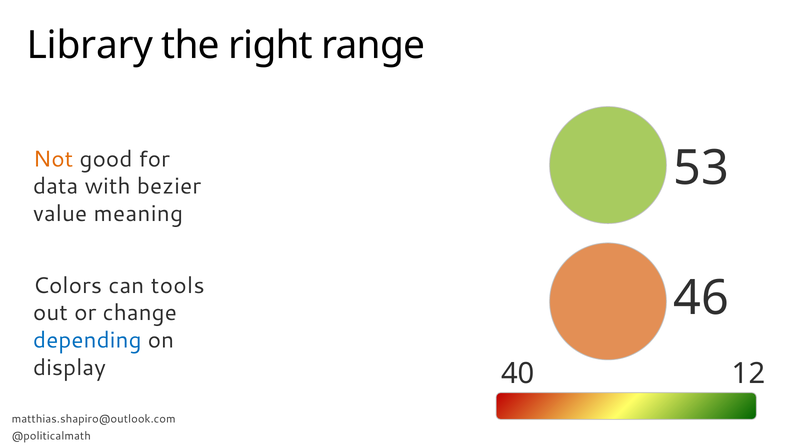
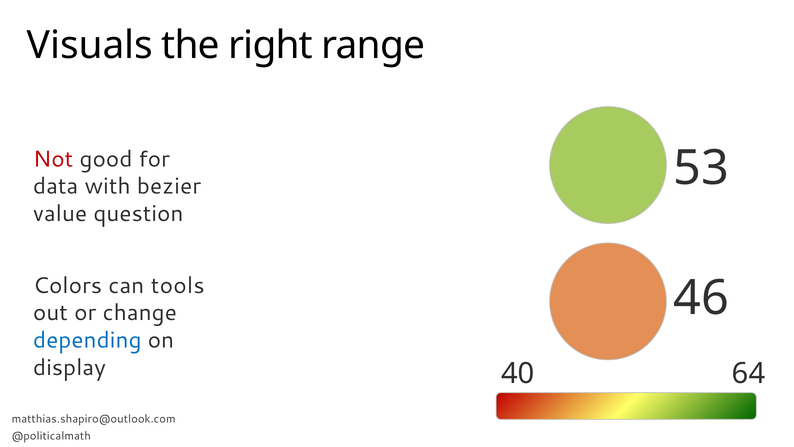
Library: Library -> Visuals
Not colour: orange -> red
meaning: meaning -> question
12: 12 -> 64
